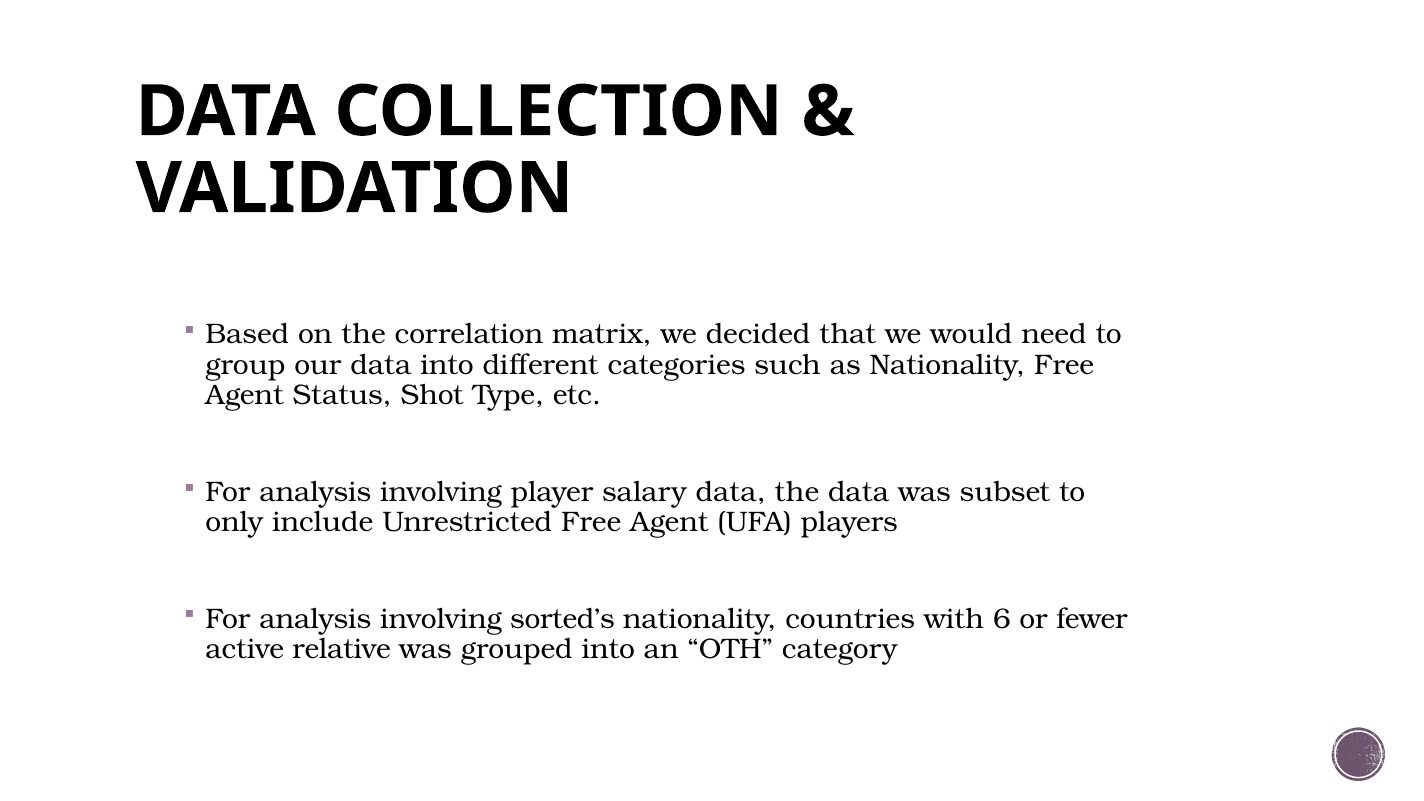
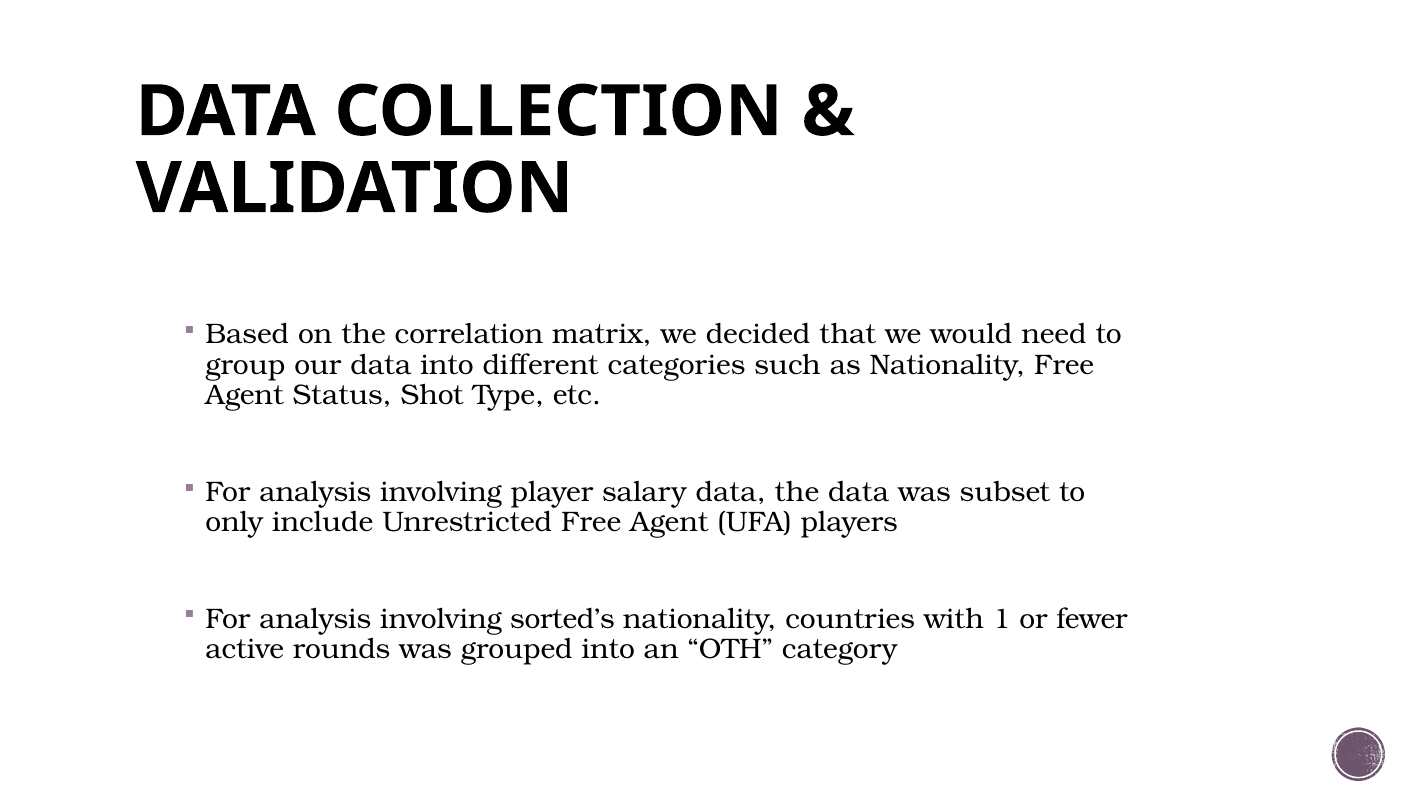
6: 6 -> 1
relative: relative -> rounds
